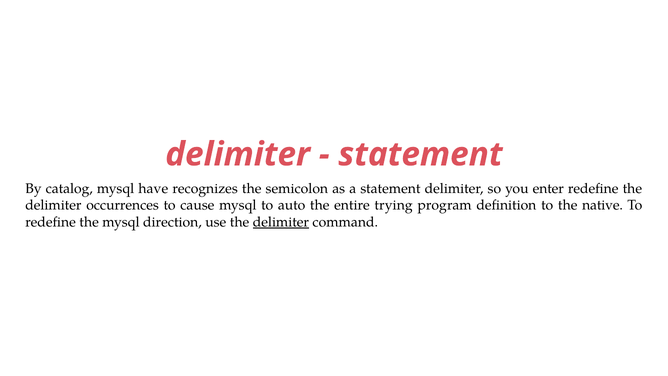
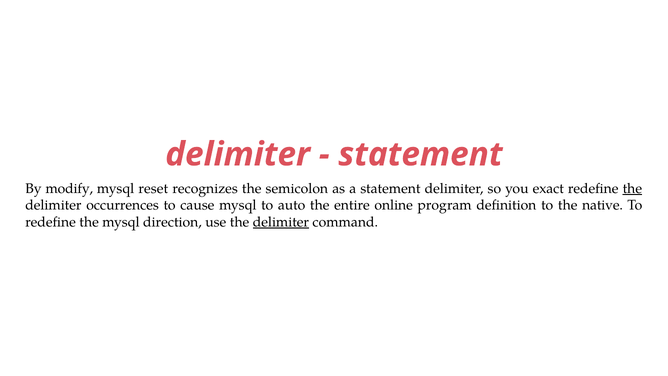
catalog: catalog -> modify
have: have -> reset
enter: enter -> exact
the at (632, 189) underline: none -> present
trying: trying -> online
